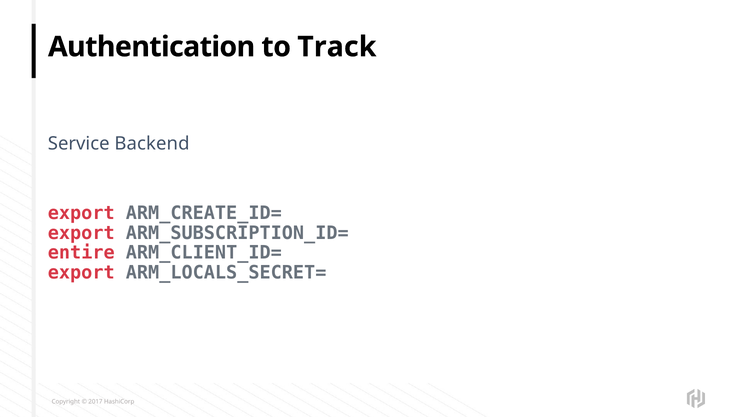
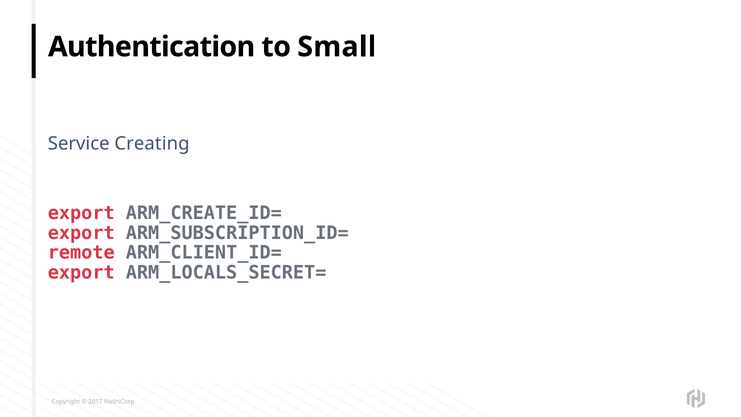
Track: Track -> Small
Backend: Backend -> Creating
entire: entire -> remote
